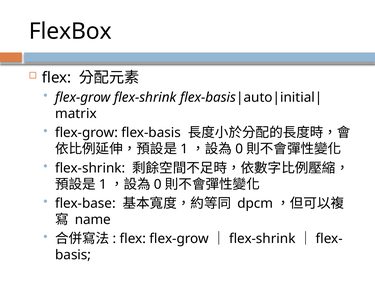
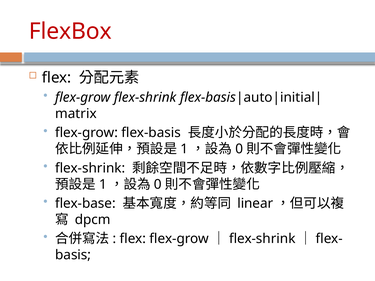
FlexBox colour: black -> red
dpcm: dpcm -> linear
name: name -> dpcm
